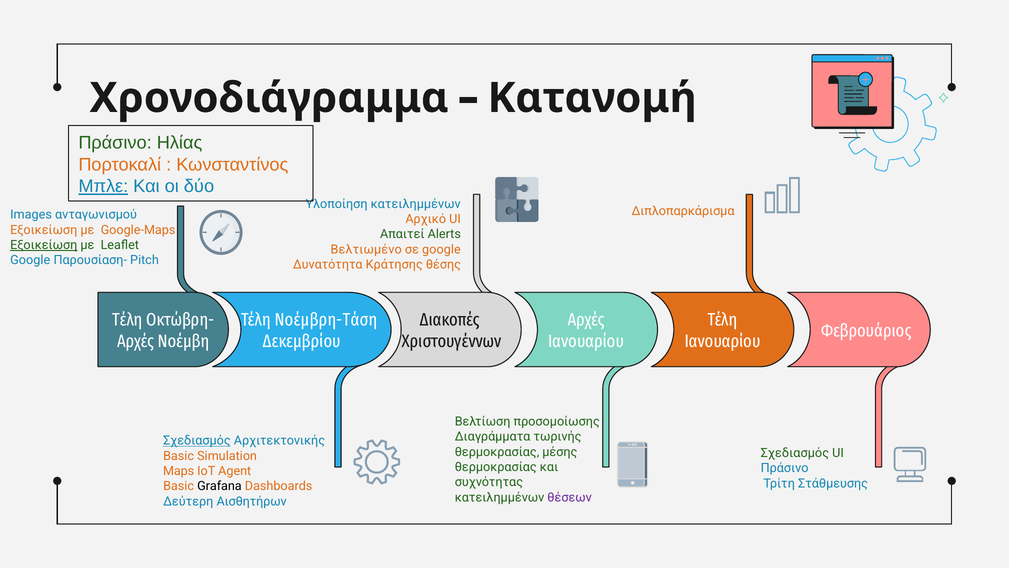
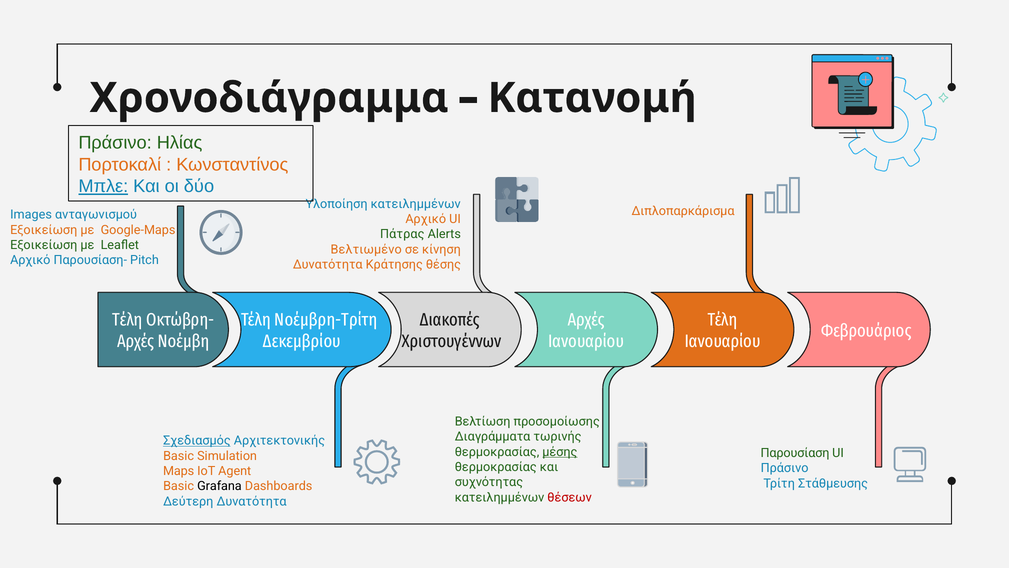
Απαιτεί: Απαιτεί -> Πάτρας
Εξοικείωση at (44, 245) underline: present -> none
σε google: google -> κίνηση
Google at (30, 260): Google -> Αρχικό
Νοέμβρη-Τάση: Νοέμβρη-Τάση -> Νοέμβρη-Τρίτη
μέσης underline: none -> present
Σχεδιασμός at (795, 453): Σχεδιασμός -> Παρουσίαση
θέσεων colour: purple -> red
Δεύτερη Αισθητήρων: Αισθητήρων -> Δυνατότητα
